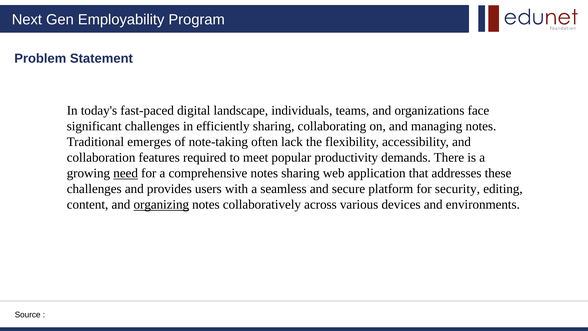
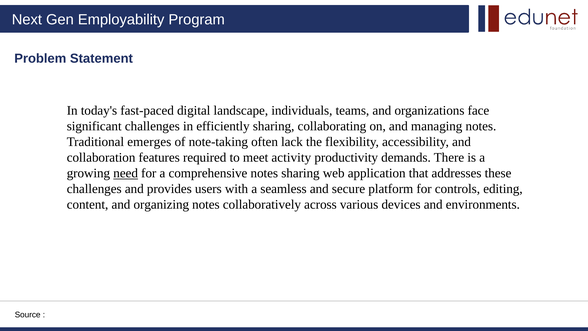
popular: popular -> activity
security: security -> controls
organizing underline: present -> none
